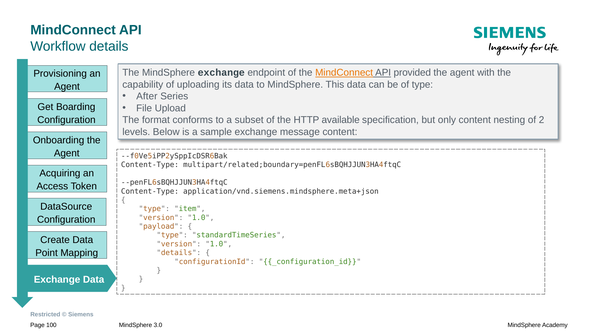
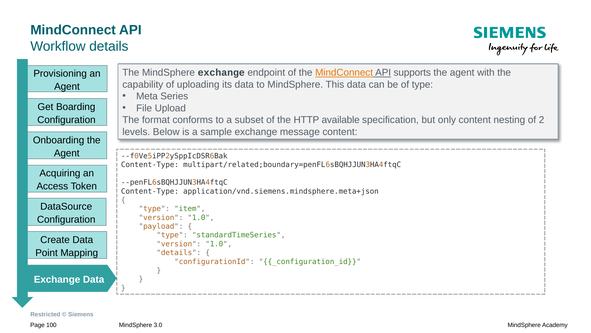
provided: provided -> supports
After: After -> Meta
